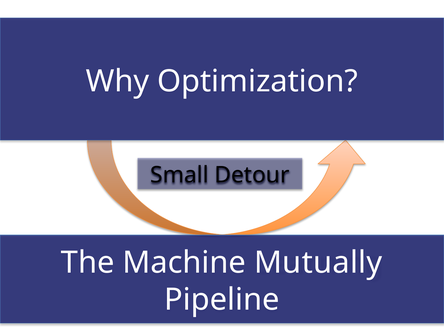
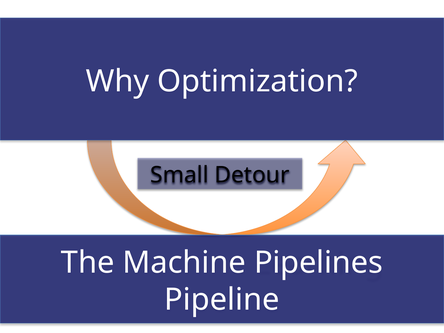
Mutually: Mutually -> Pipelines
